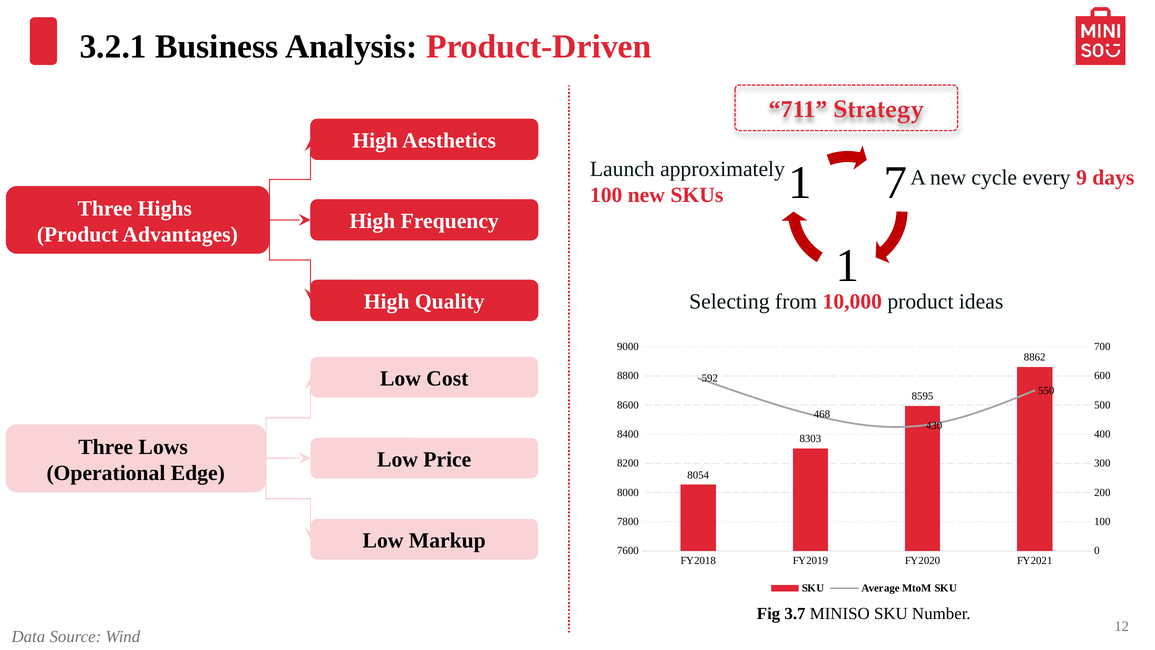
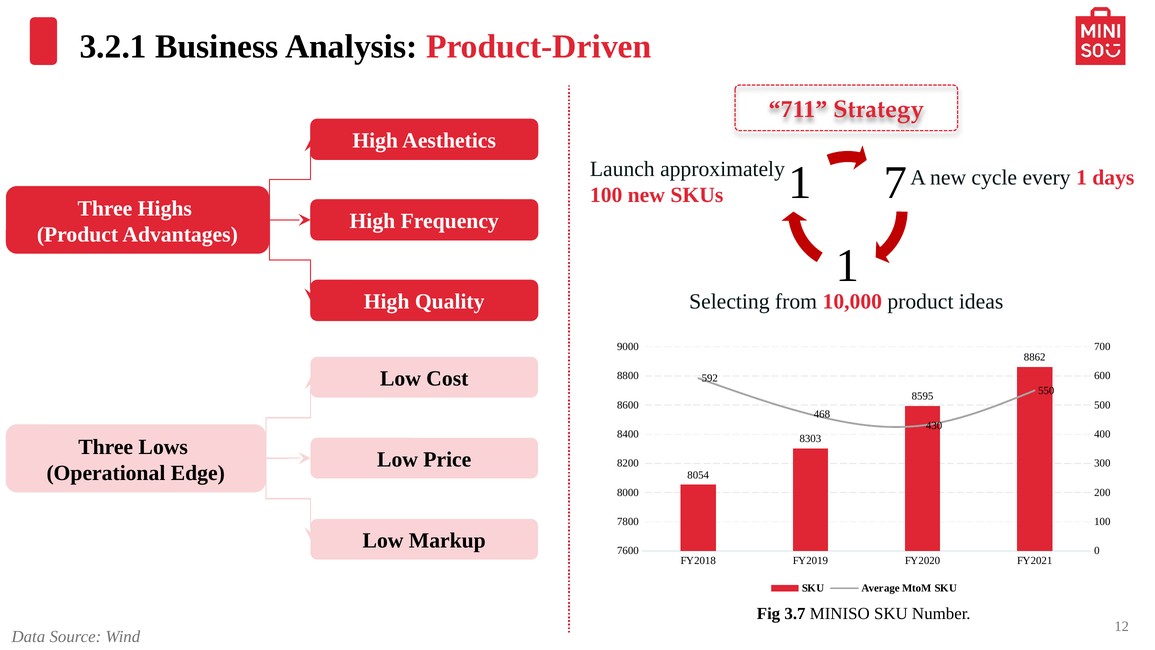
every 9: 9 -> 1
